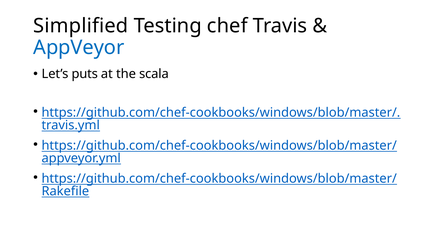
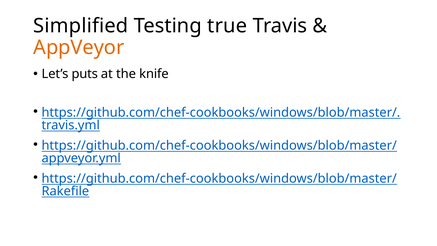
chef: chef -> true
AppVeyor colour: blue -> orange
scala: scala -> knife
